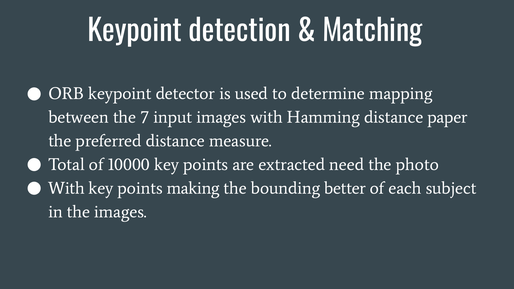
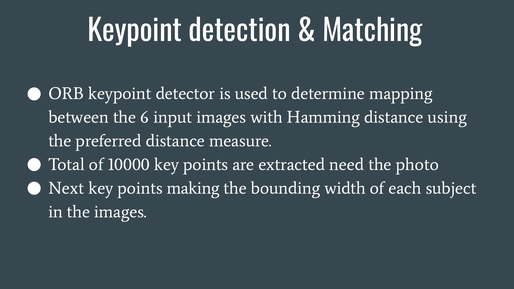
7: 7 -> 6
paper: paper -> using
With at (66, 188): With -> Next
better: better -> width
